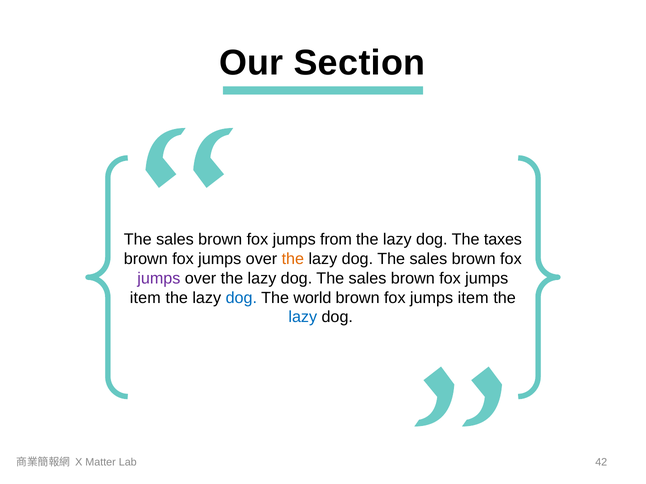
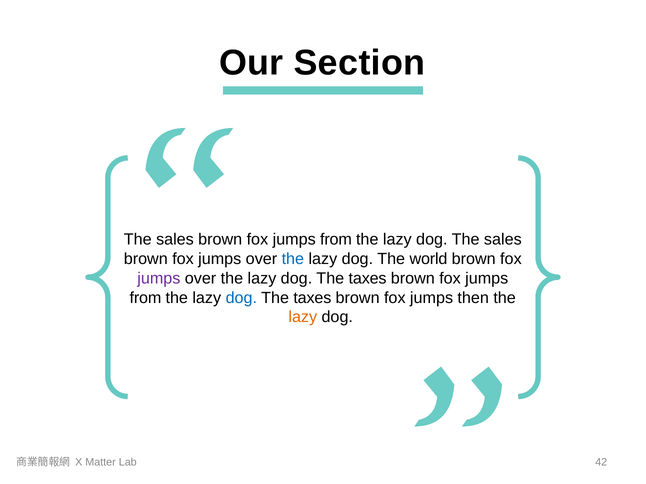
dog The taxes: taxes -> sales
the at (293, 259) colour: orange -> blue
sales at (428, 259): sales -> world
sales at (368, 279): sales -> taxes
item at (145, 298): item -> from
world at (312, 298): world -> taxes
item at (473, 298): item -> then
lazy at (303, 317) colour: blue -> orange
